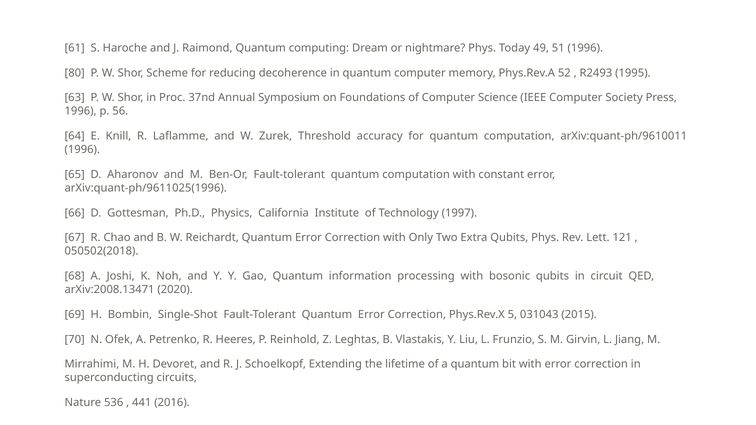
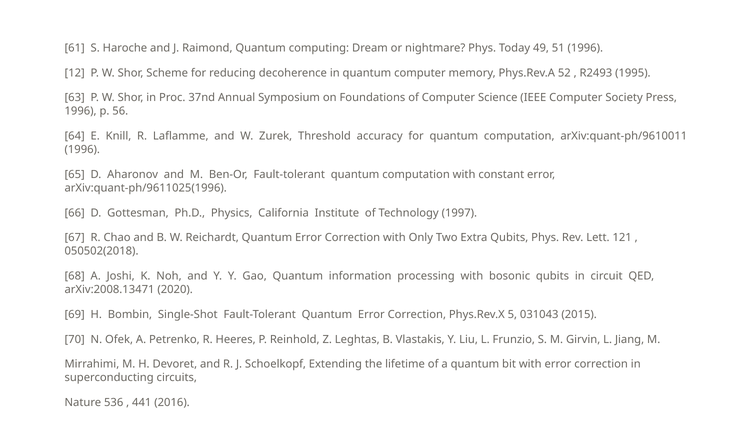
80: 80 -> 12
